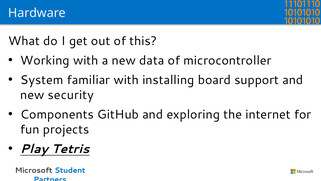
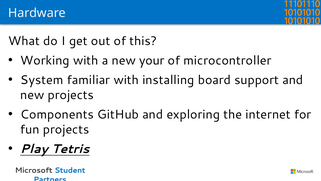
data: data -> your
new security: security -> projects
